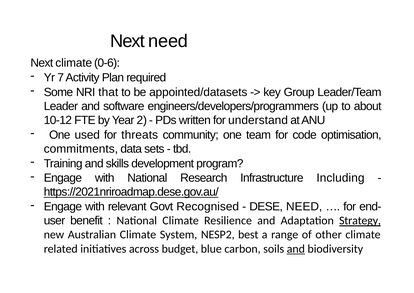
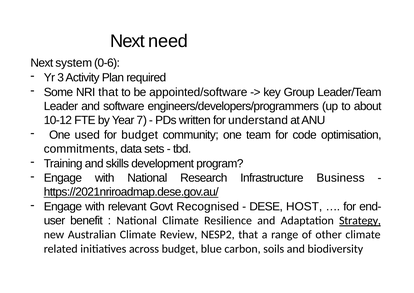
Next climate: climate -> system
7: 7 -> 3
appointed/datasets: appointed/datasets -> appointed/software
2: 2 -> 7
for threats: threats -> budget
Including: Including -> Business
DESE NEED: NEED -> HOST
System: System -> Review
NESP2 best: best -> that
and at (296, 249) underline: present -> none
